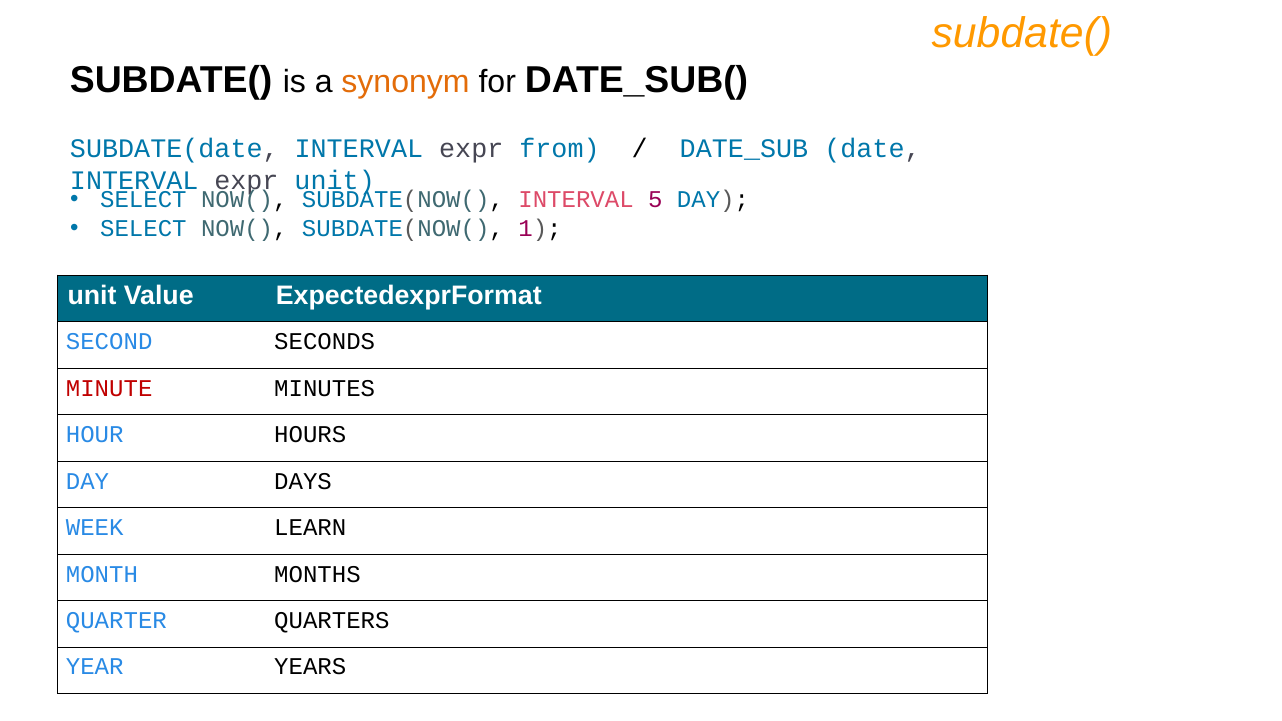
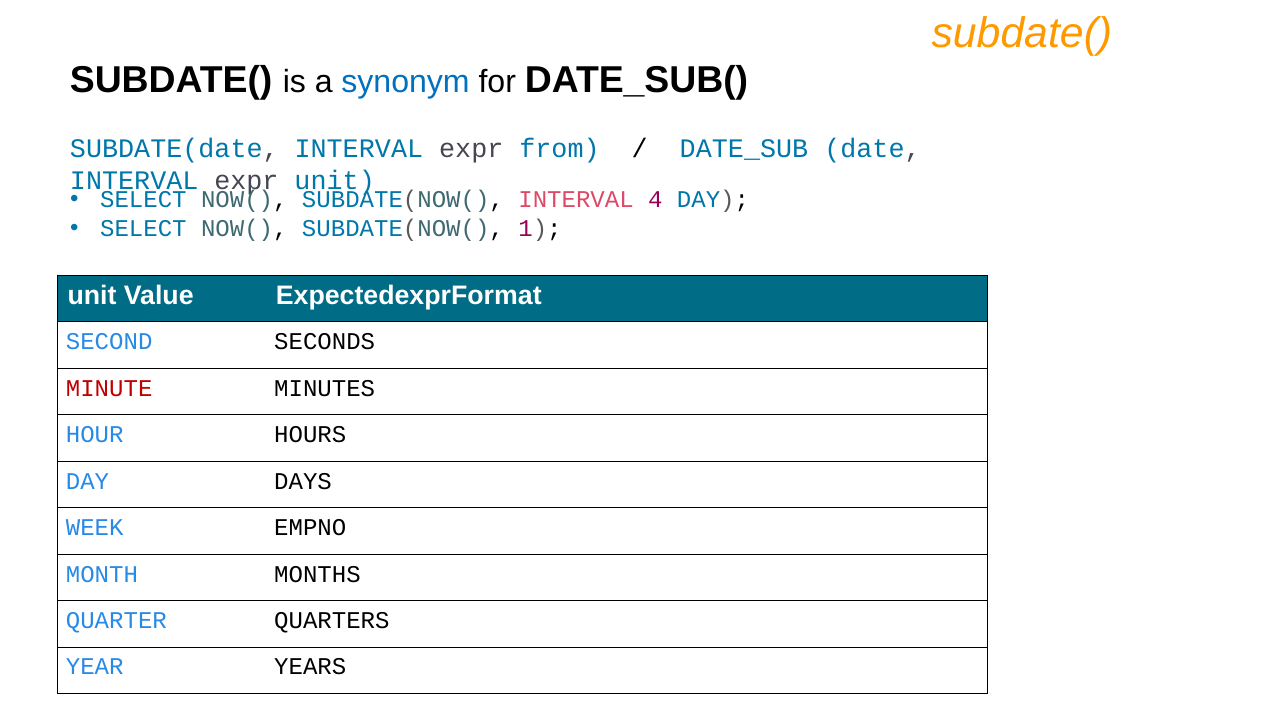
synonym colour: orange -> blue
5: 5 -> 4
LEARN: LEARN -> EMPNO
